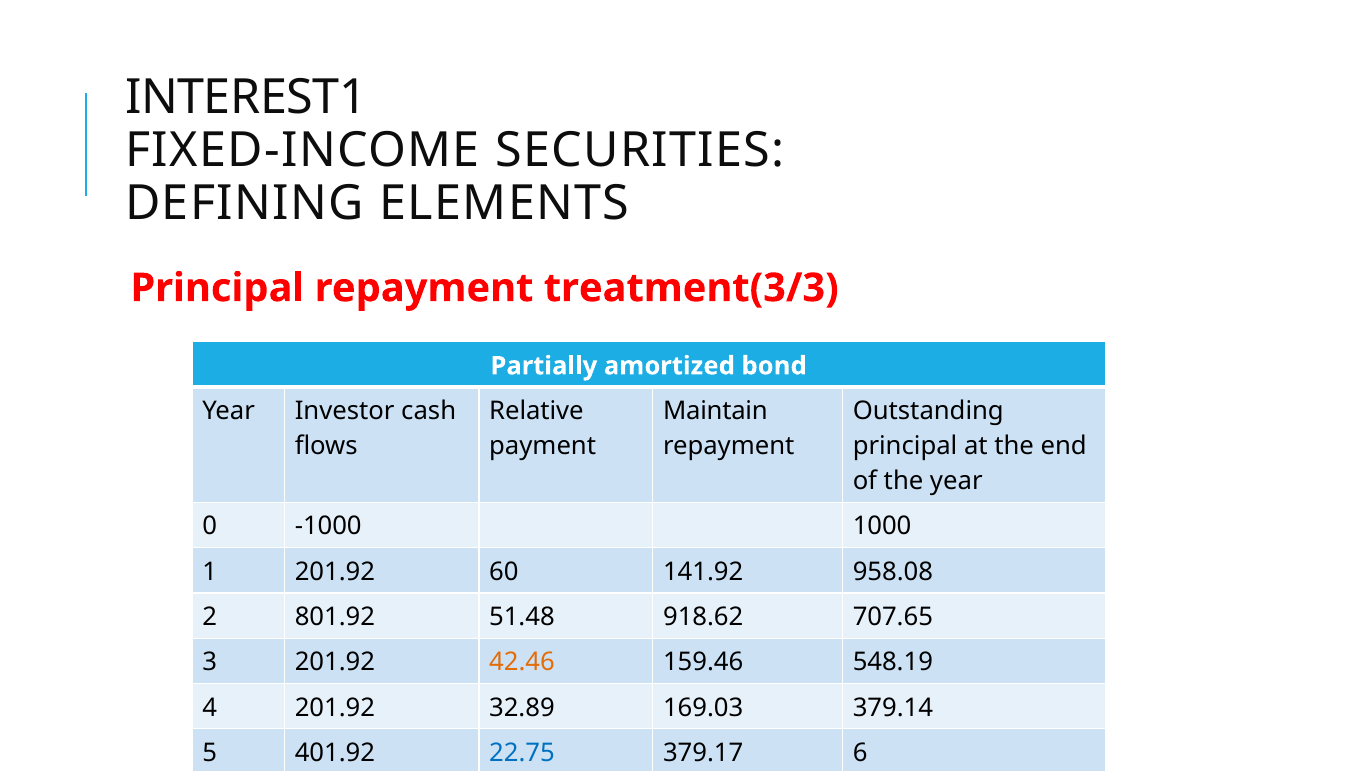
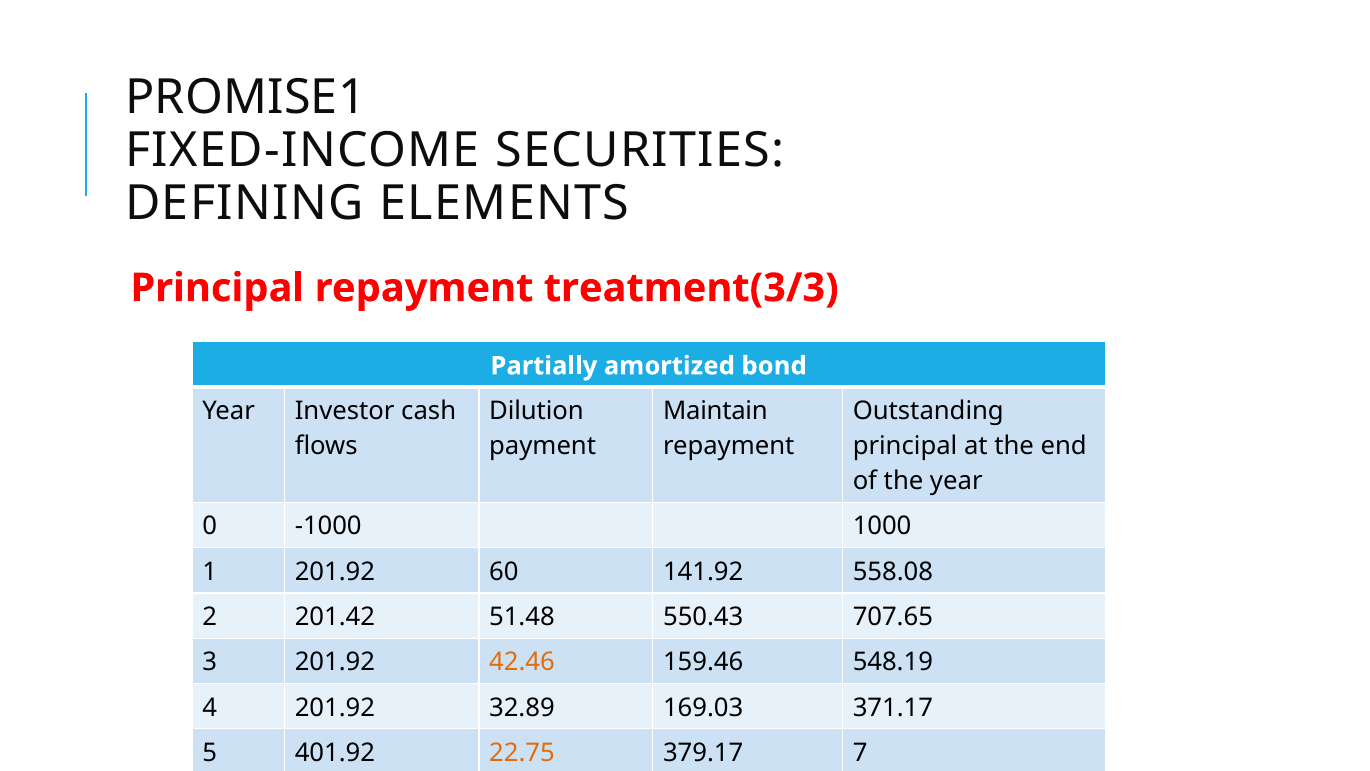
INTEREST1: INTEREST1 -> PROMISE1
Relative: Relative -> Dilution
958.08: 958.08 -> 558.08
801.92: 801.92 -> 201.42
918.62: 918.62 -> 550.43
379.14: 379.14 -> 371.17
22.75 colour: blue -> orange
6: 6 -> 7
